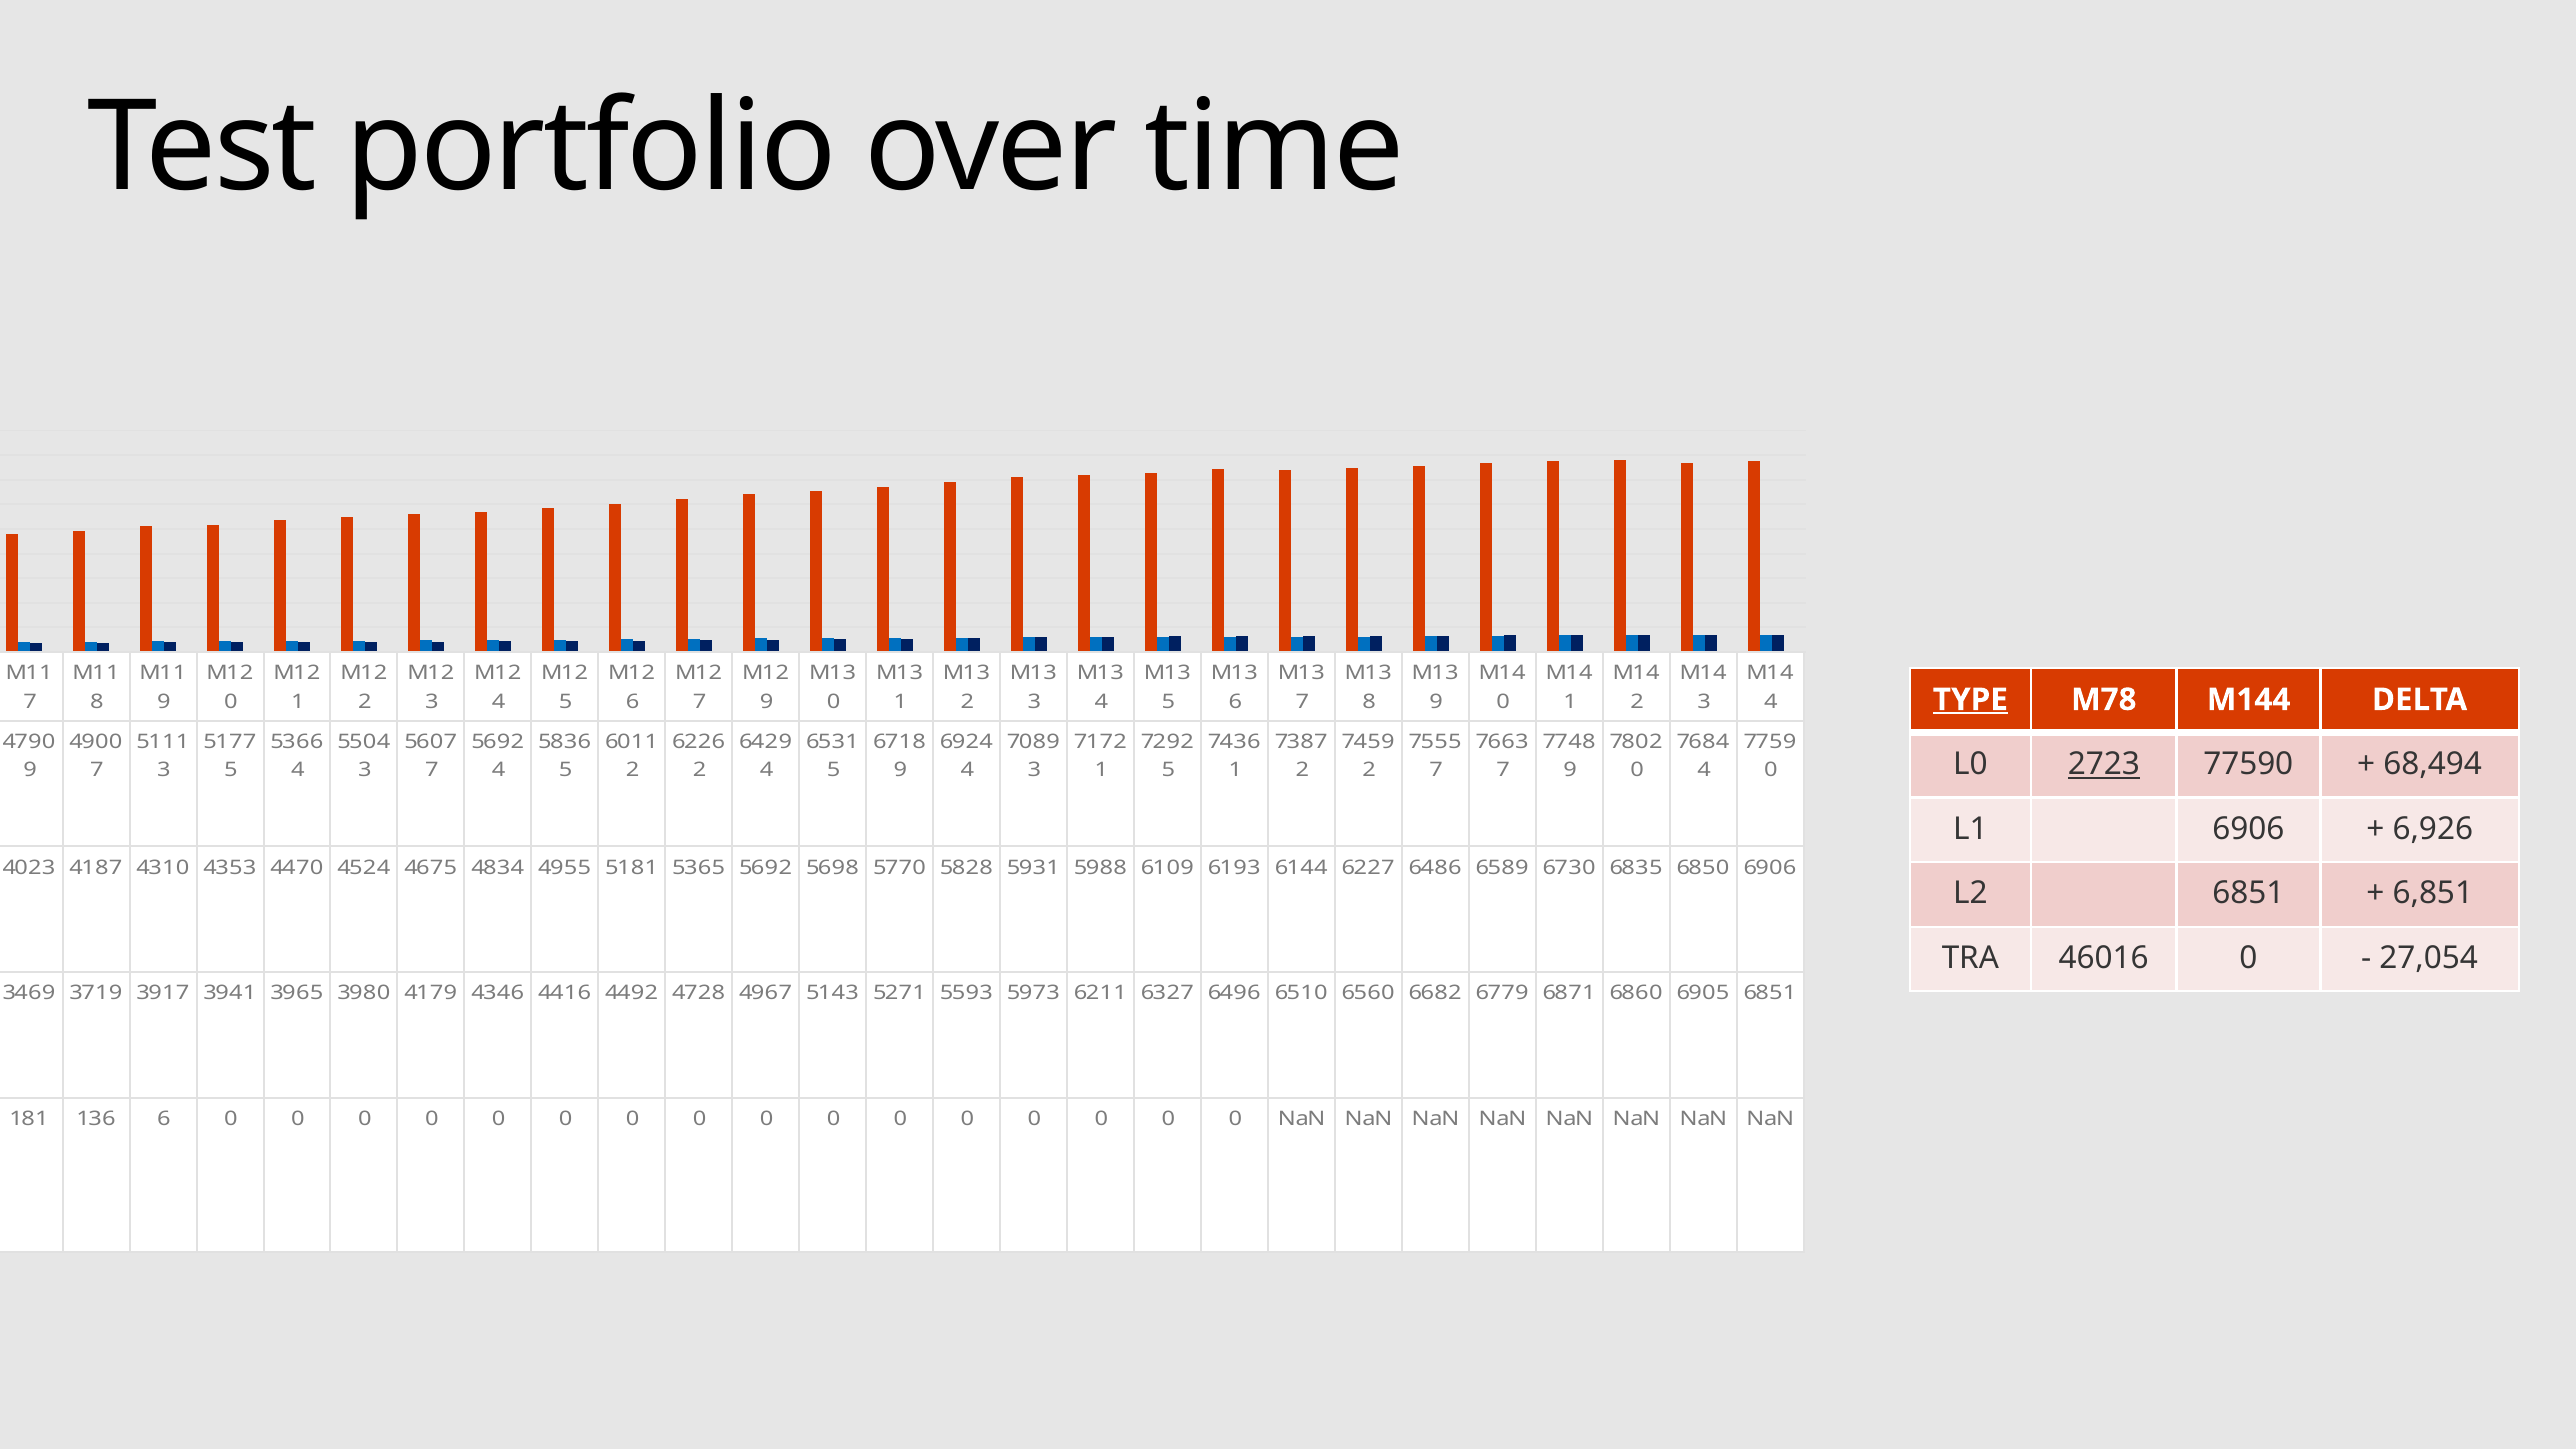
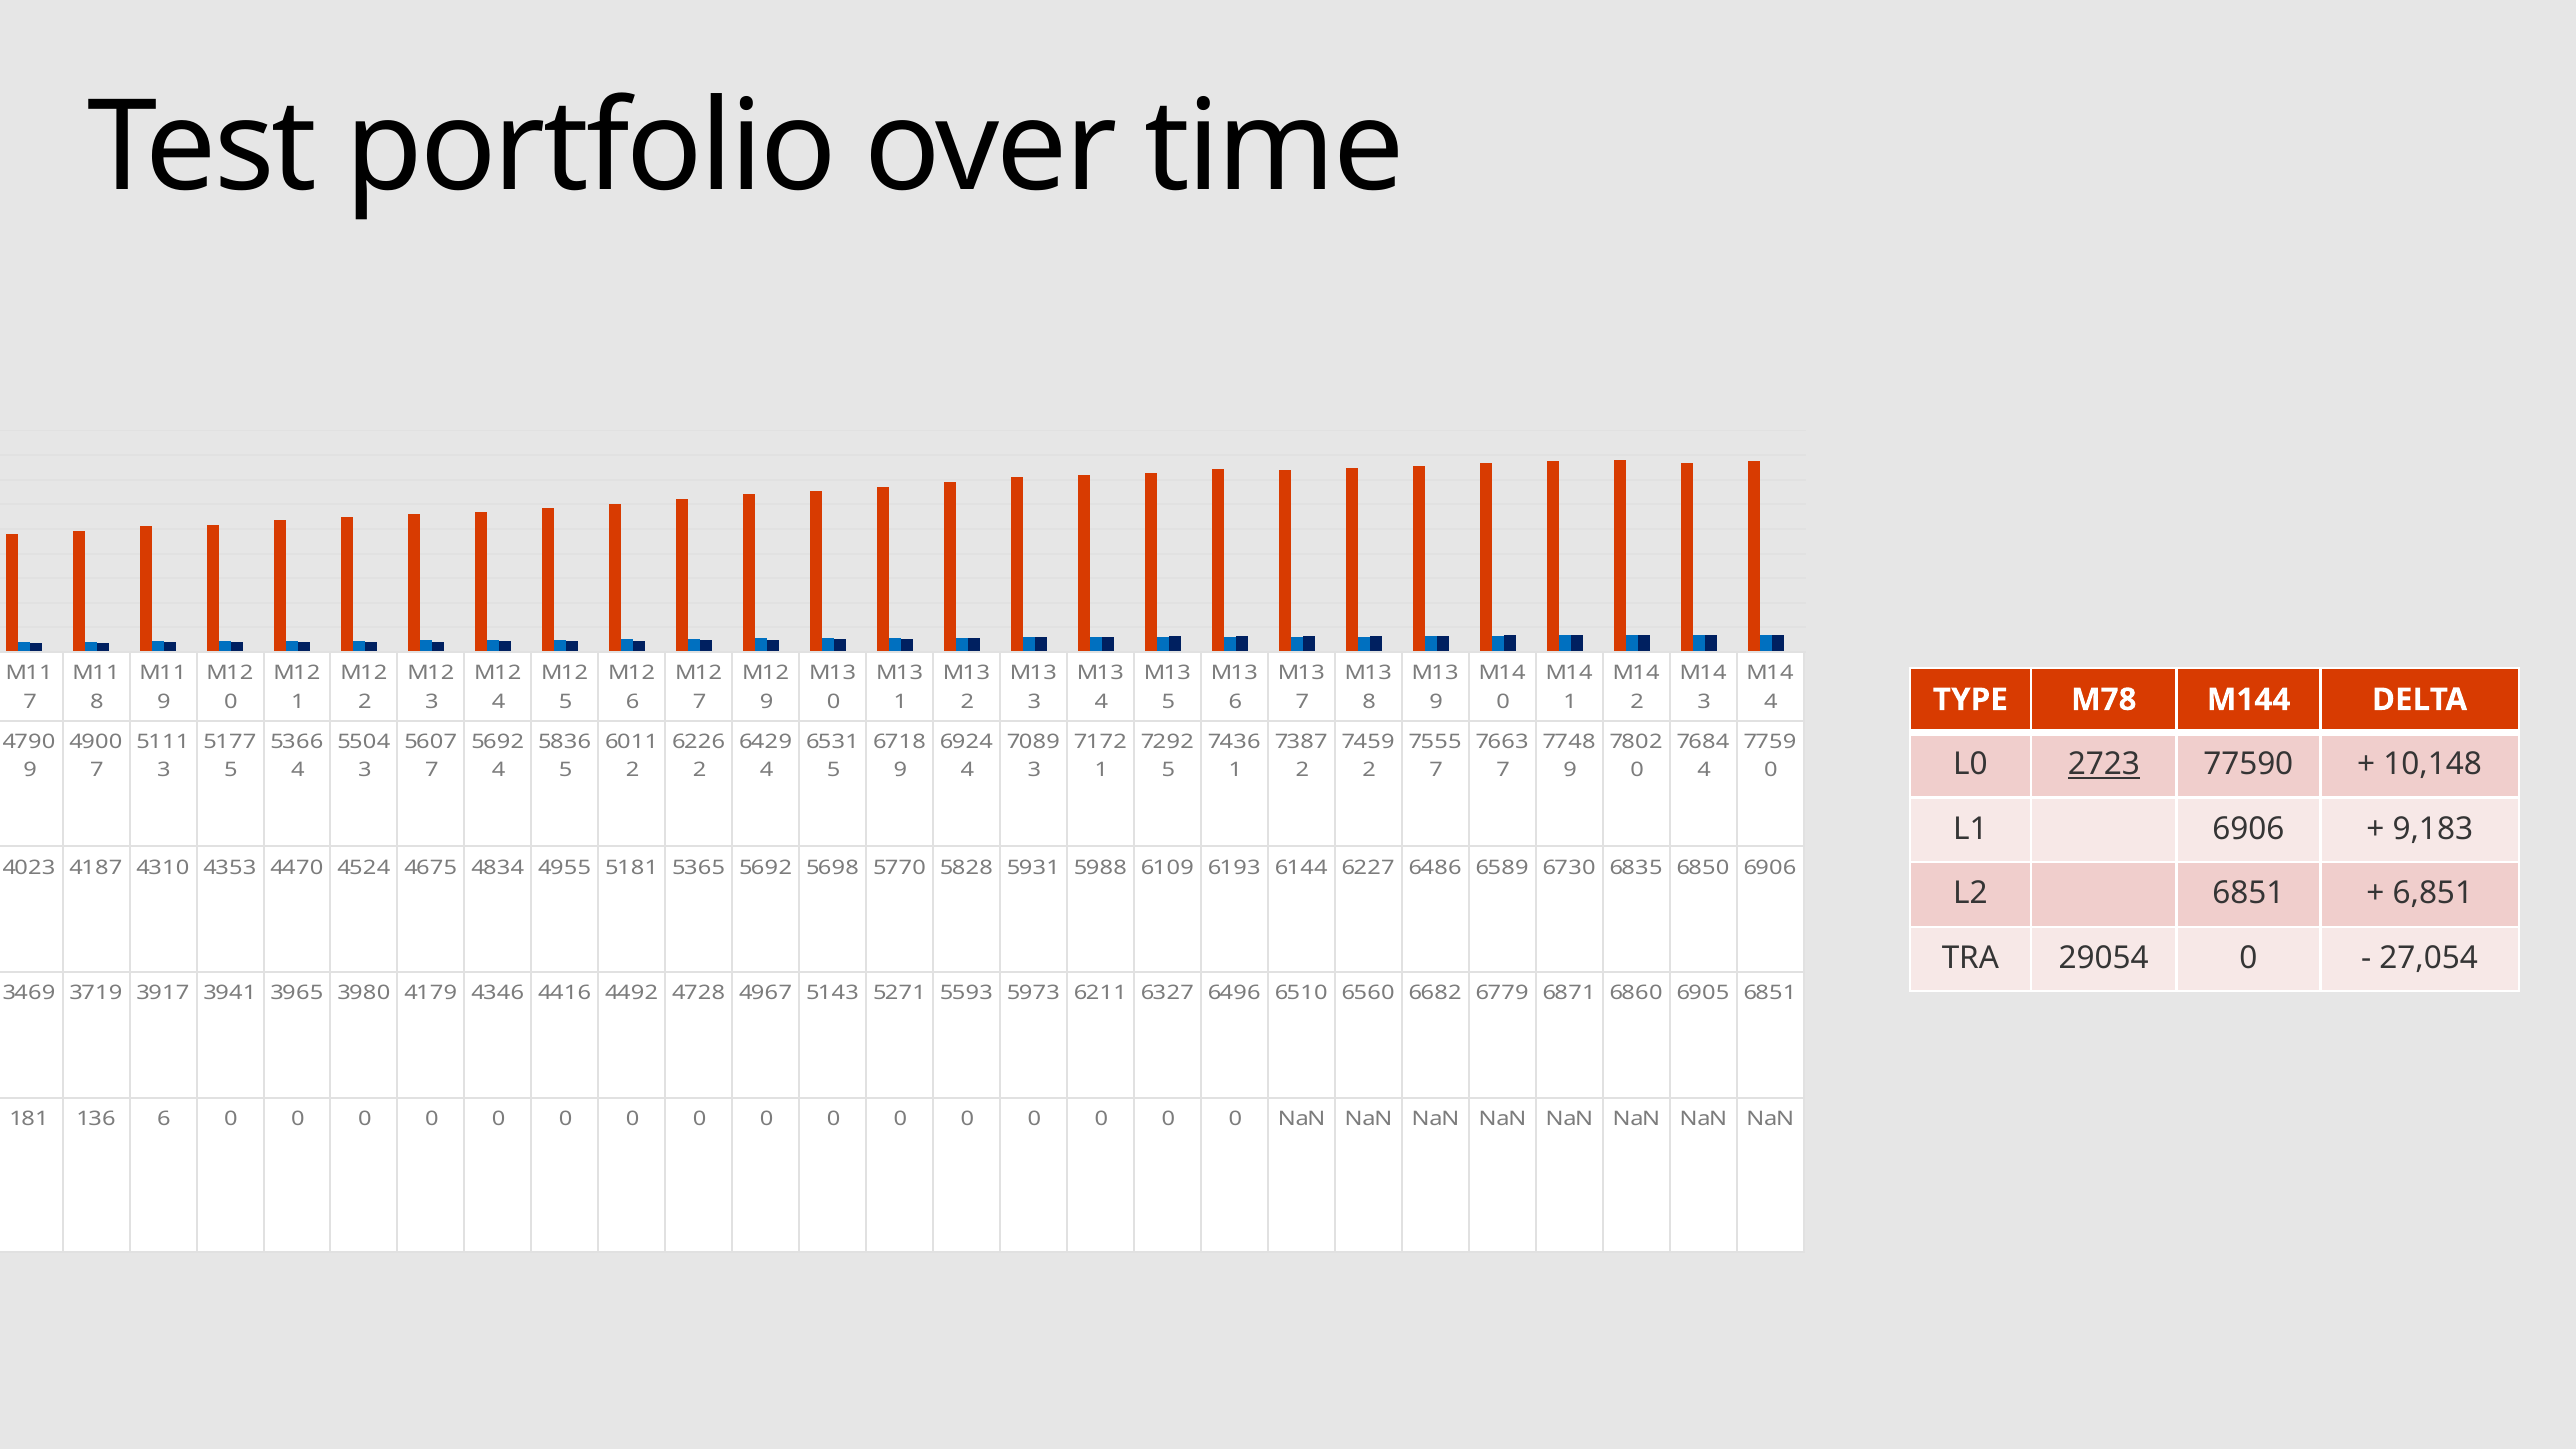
TYPE underline: present -> none
68,494: 68,494 -> 10,148
6,926: 6,926 -> 9,183
46016: 46016 -> 29054
